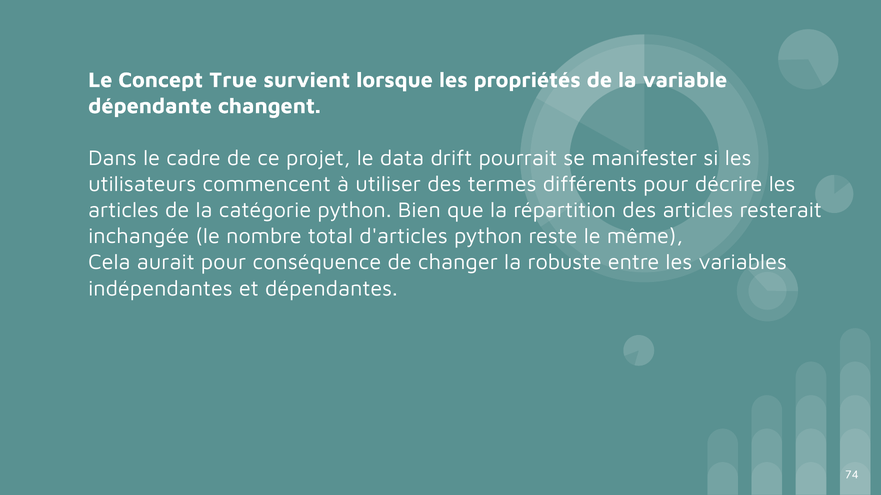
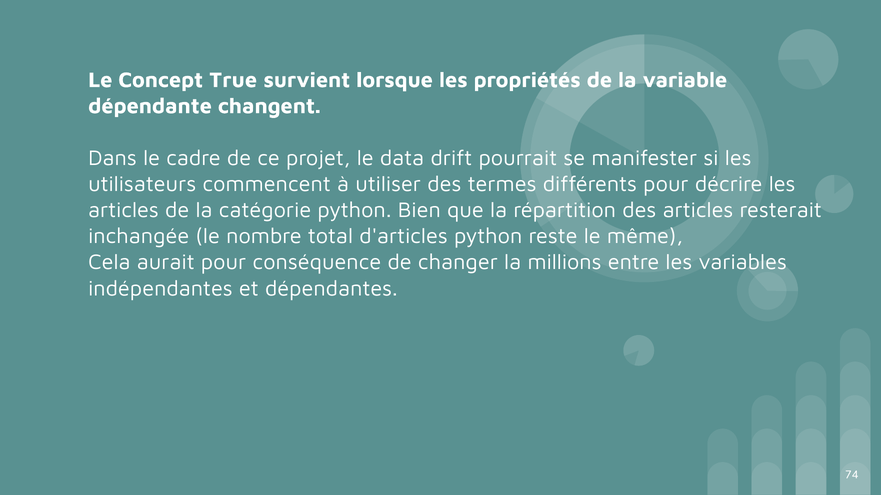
robuste: robuste -> millions
